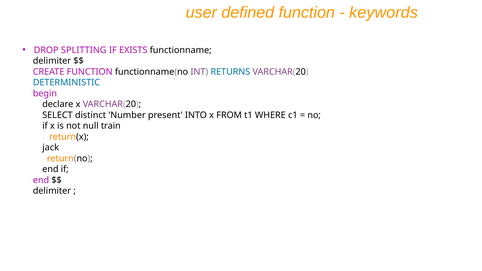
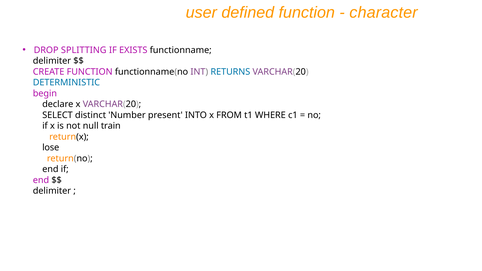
keywords: keywords -> character
jack: jack -> lose
